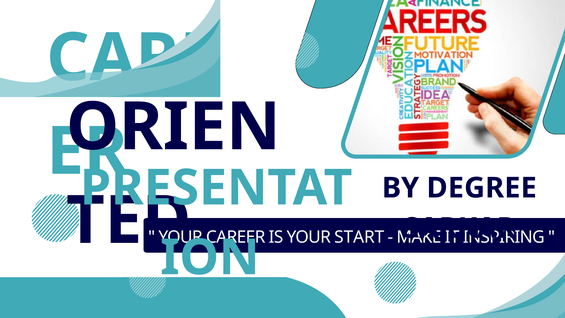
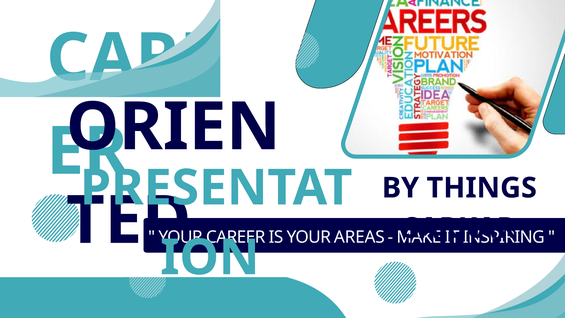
DEGREE: DEGREE -> THINGS
START: START -> AREAS
